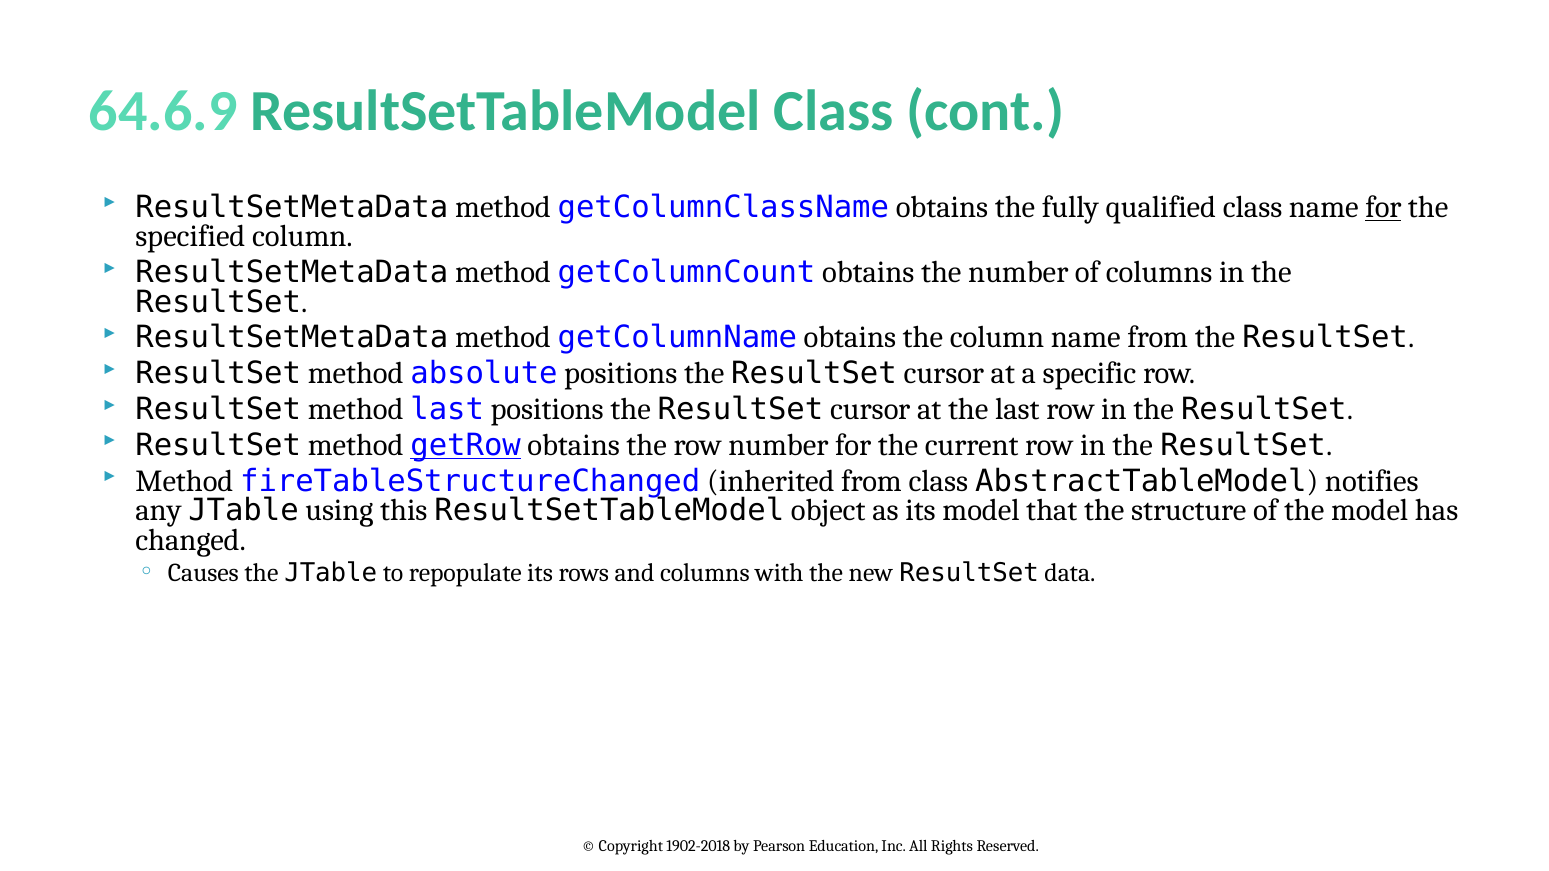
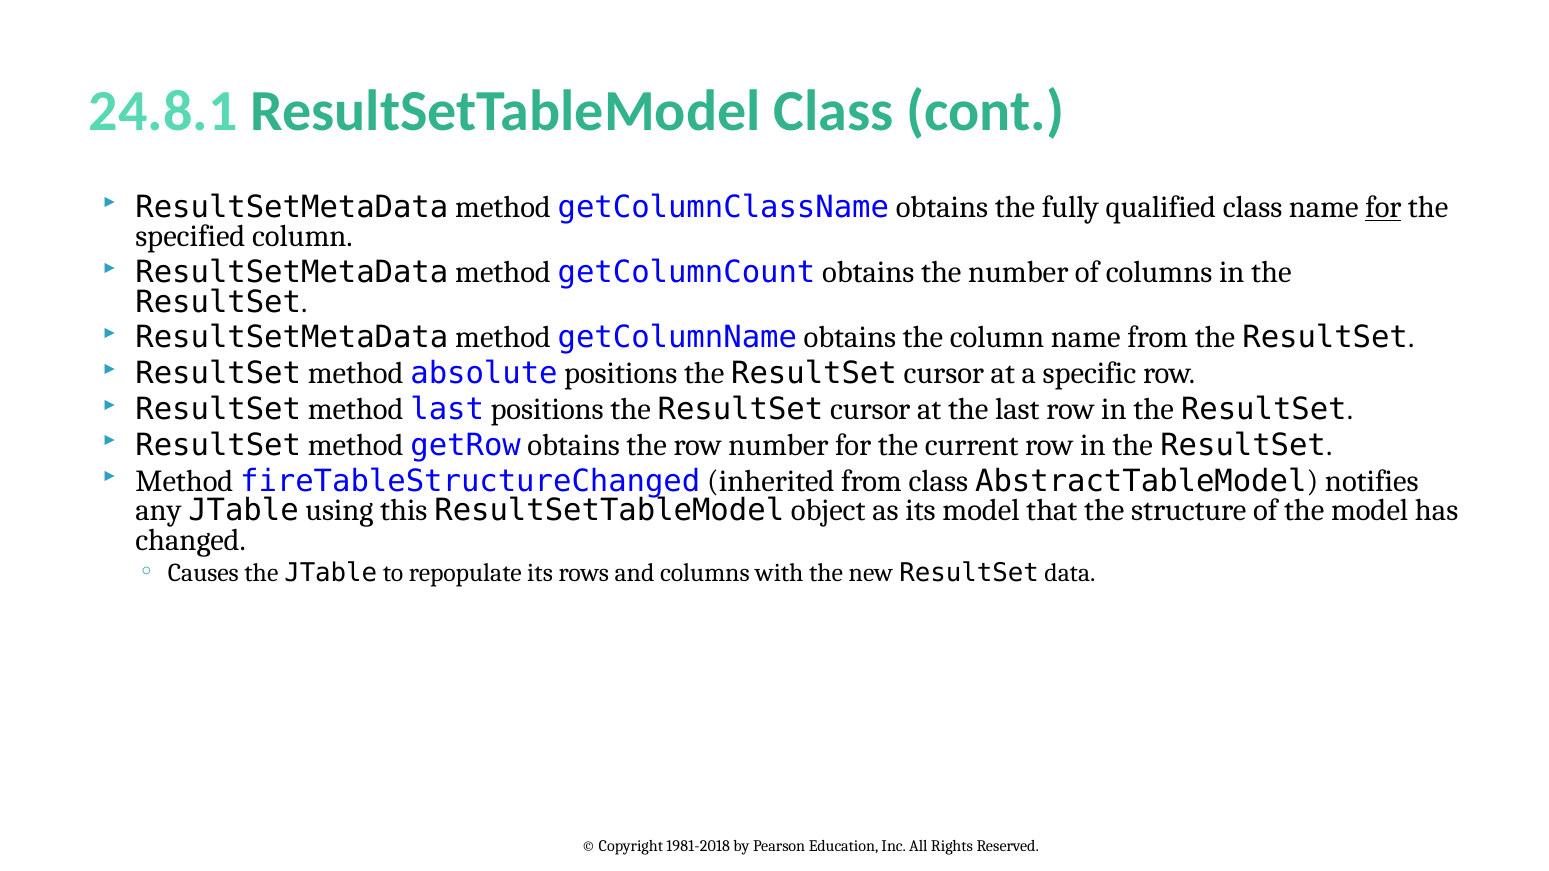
64.6.9: 64.6.9 -> 24.8.1
getRow underline: present -> none
1902-2018: 1902-2018 -> 1981-2018
